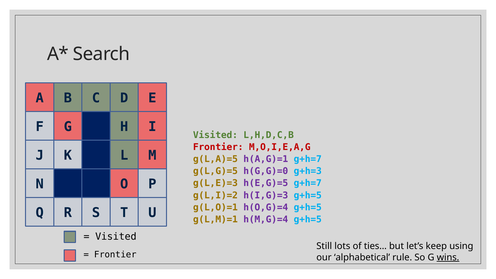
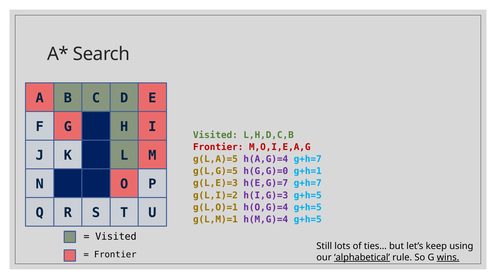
h(A,G)=1: h(A,G)=1 -> h(A,G)=4
g+h=3: g+h=3 -> g+h=1
h(E,G)=5: h(E,G)=5 -> h(E,G)=7
alphabetical underline: none -> present
